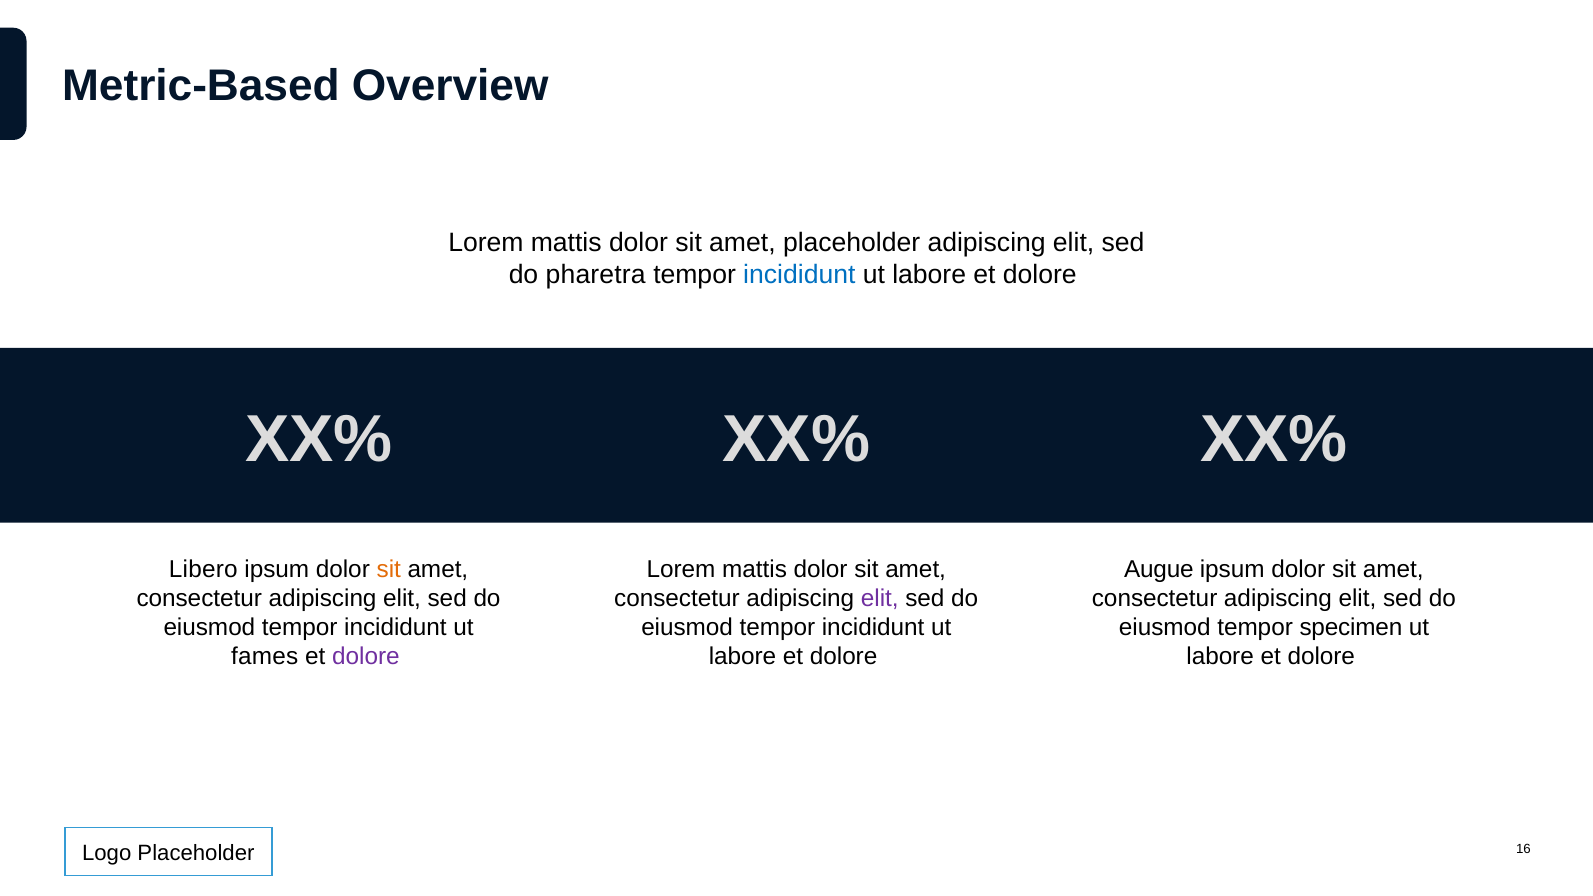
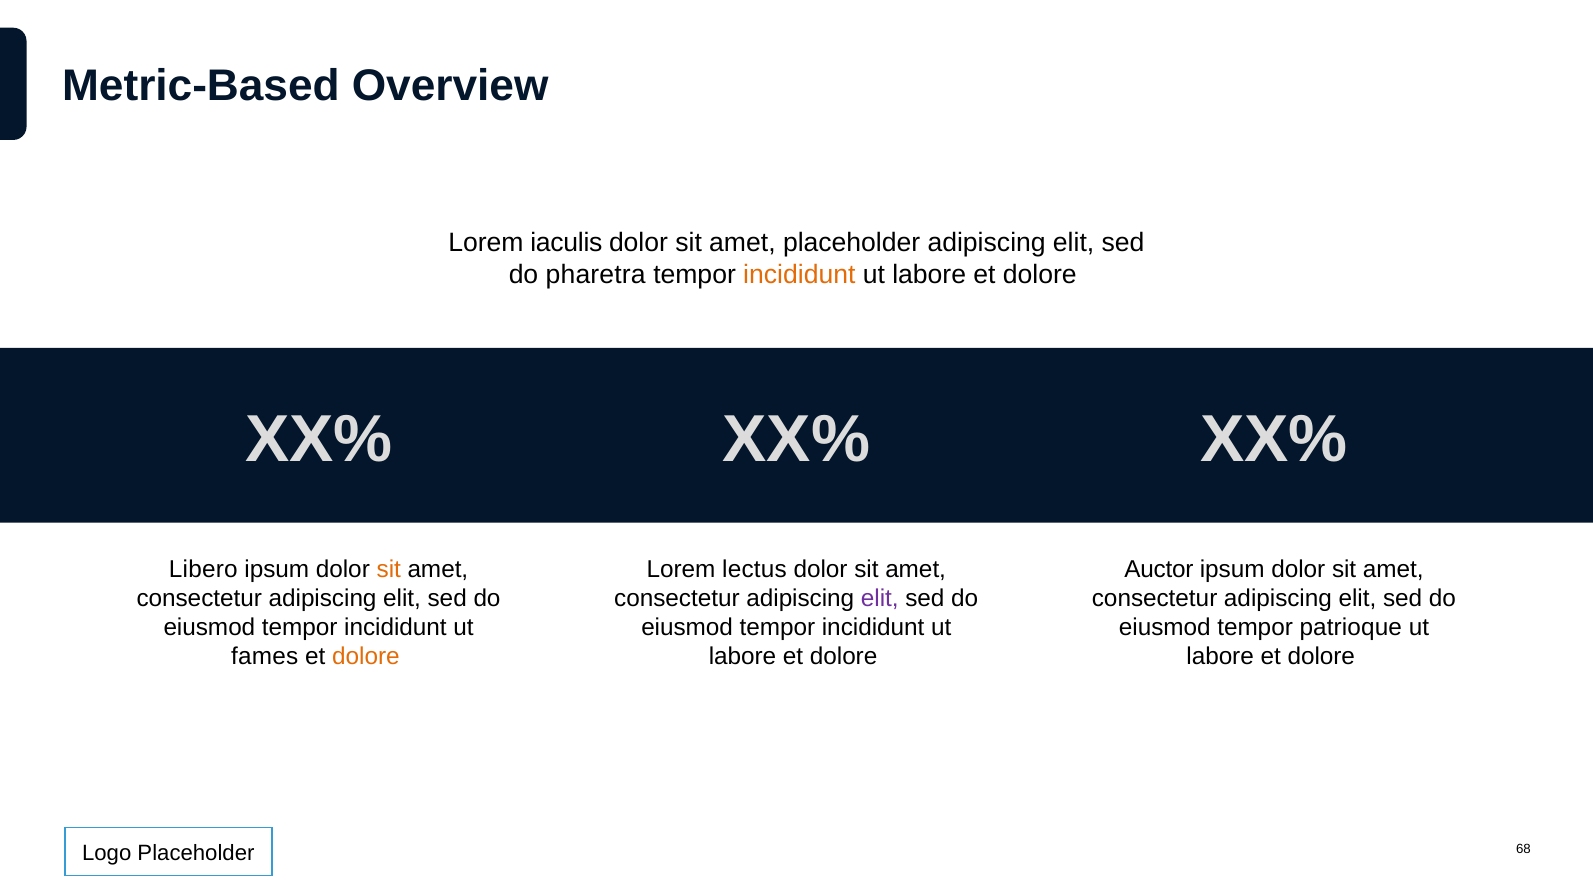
mattis at (566, 243): mattis -> iaculis
incididunt at (799, 275) colour: blue -> orange
mattis at (755, 569): mattis -> lectus
Augue: Augue -> Auctor
specimen: specimen -> patrioque
dolore at (366, 657) colour: purple -> orange
16: 16 -> 68
